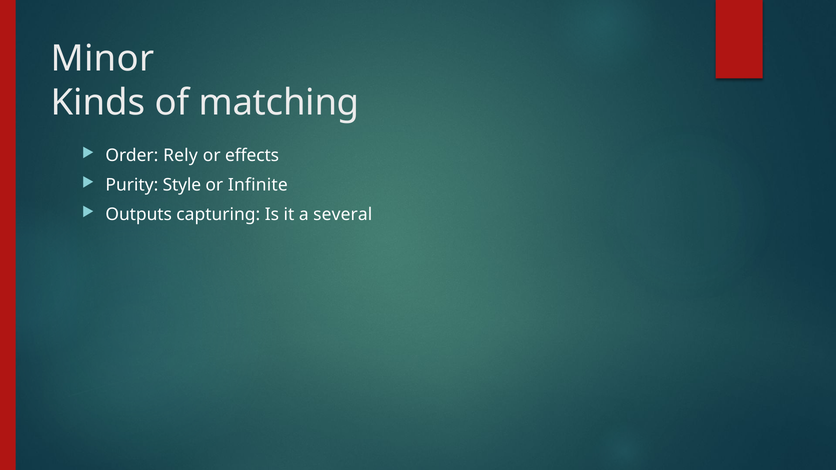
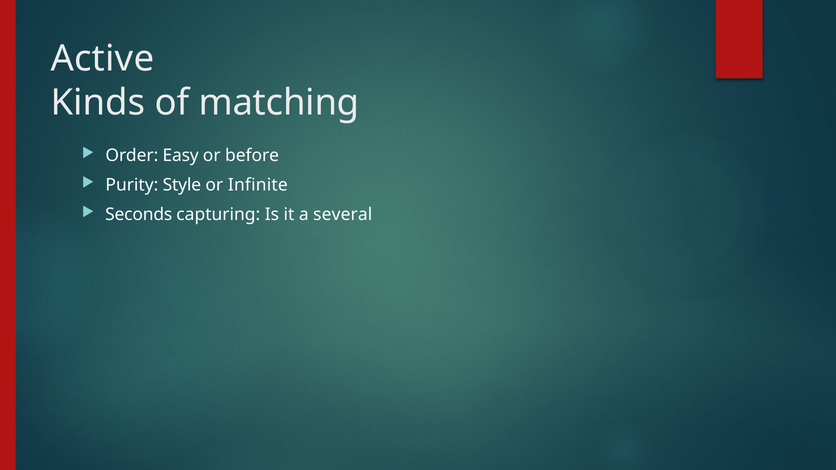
Minor: Minor -> Active
Rely: Rely -> Easy
effects: effects -> before
Outputs: Outputs -> Seconds
